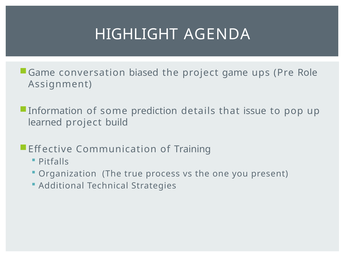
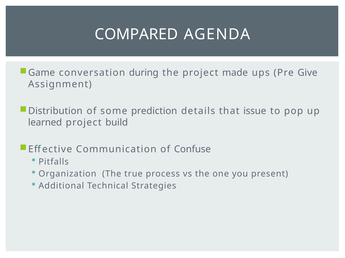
HIGHLIGHT: HIGHLIGHT -> COMPARED
biased: biased -> during
project game: game -> made
Role: Role -> Give
Information: Information -> Distribution
Training: Training -> Confuse
